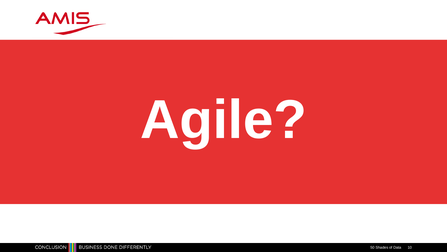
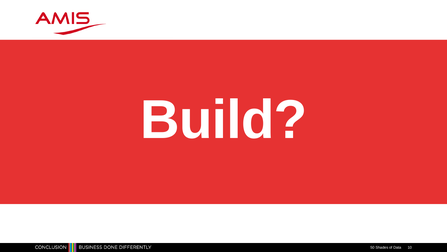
Agile: Agile -> Build
